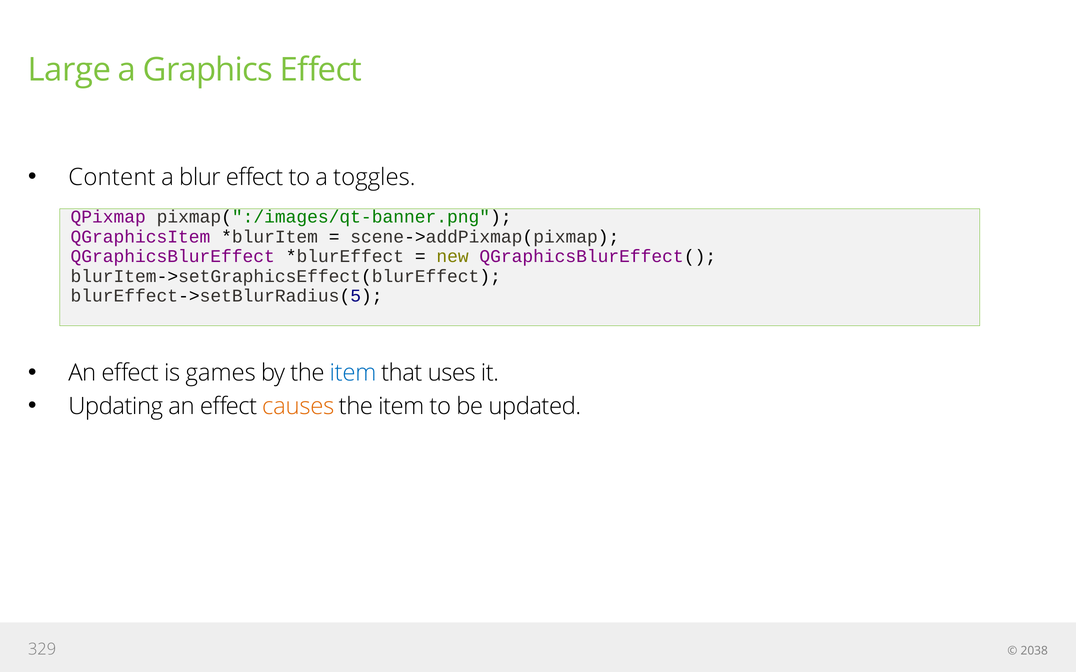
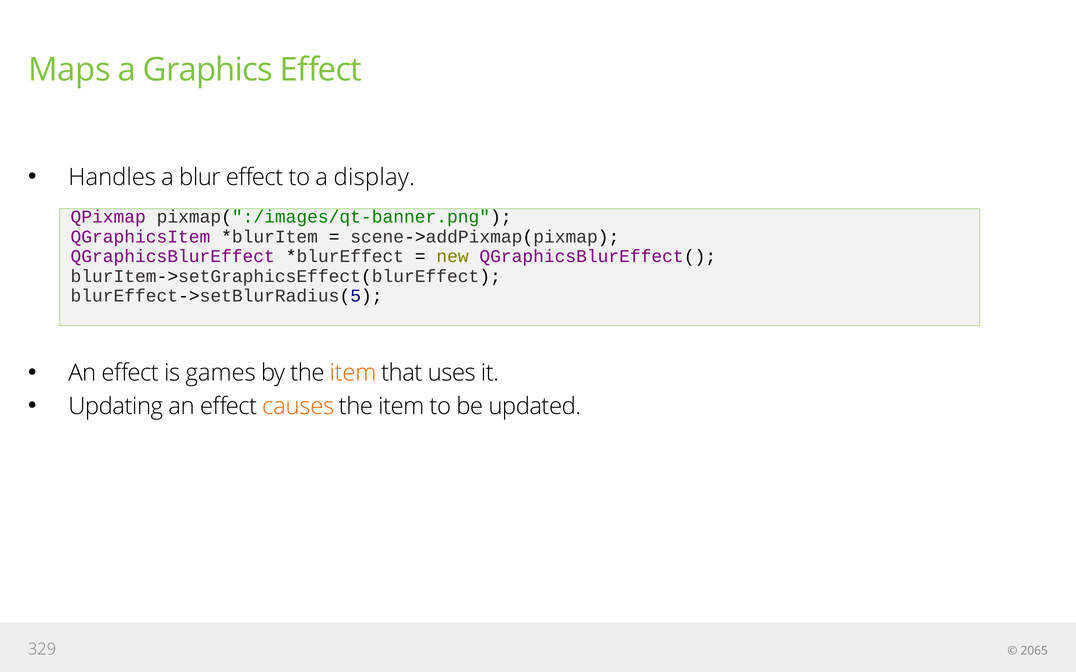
Large: Large -> Maps
Content: Content -> Handles
toggles: toggles -> display
item at (353, 373) colour: blue -> orange
2038: 2038 -> 2065
